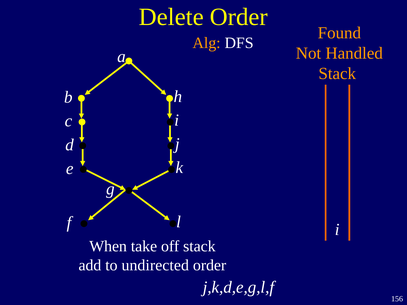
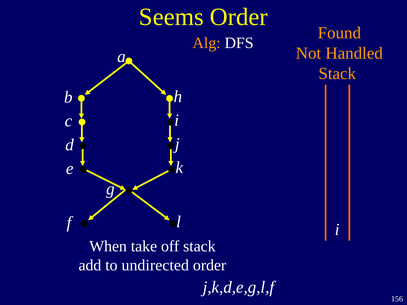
Delete: Delete -> Seems
